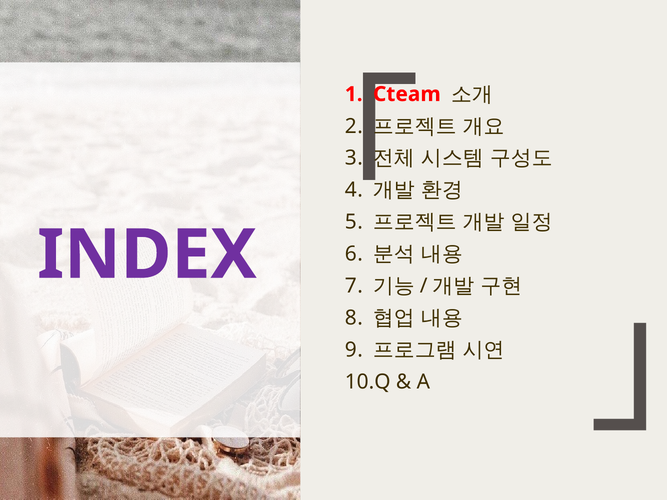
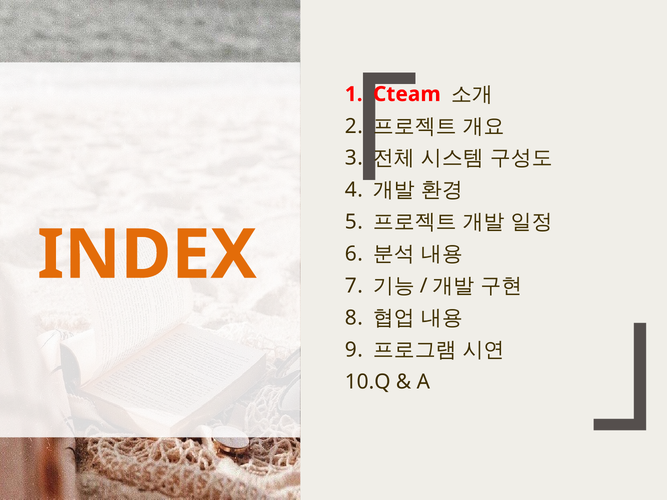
INDEX colour: purple -> orange
